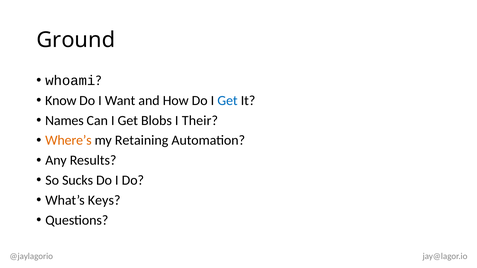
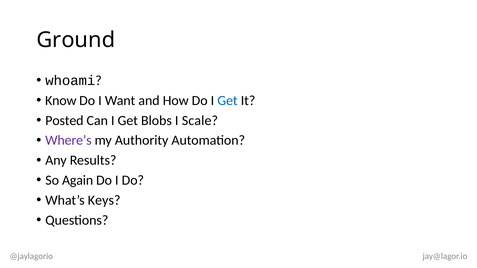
Names: Names -> Posted
Their: Their -> Scale
Where’s colour: orange -> purple
Retaining: Retaining -> Authority
Sucks: Sucks -> Again
